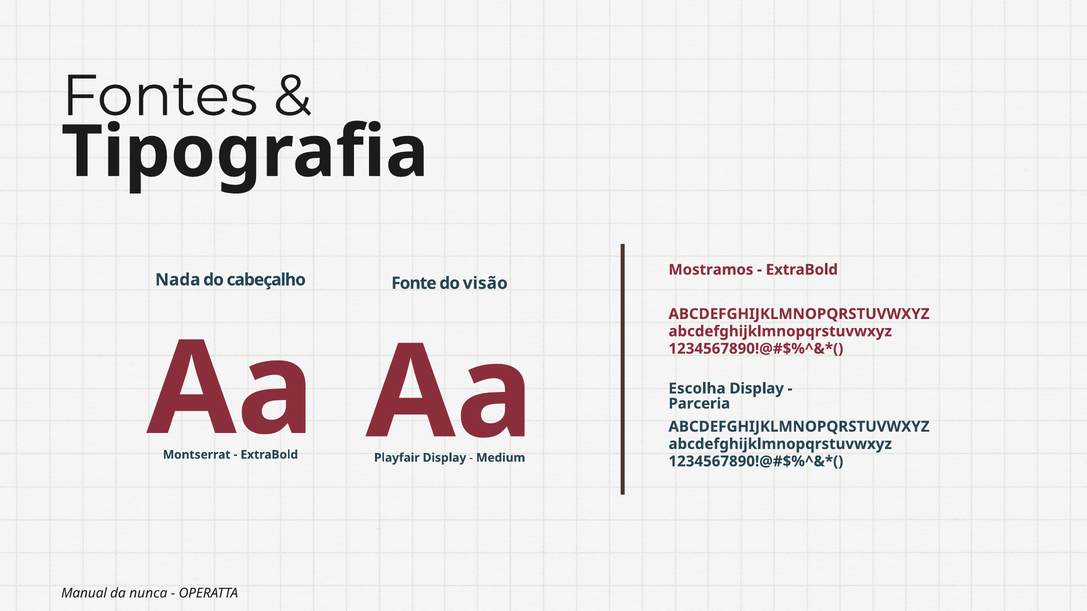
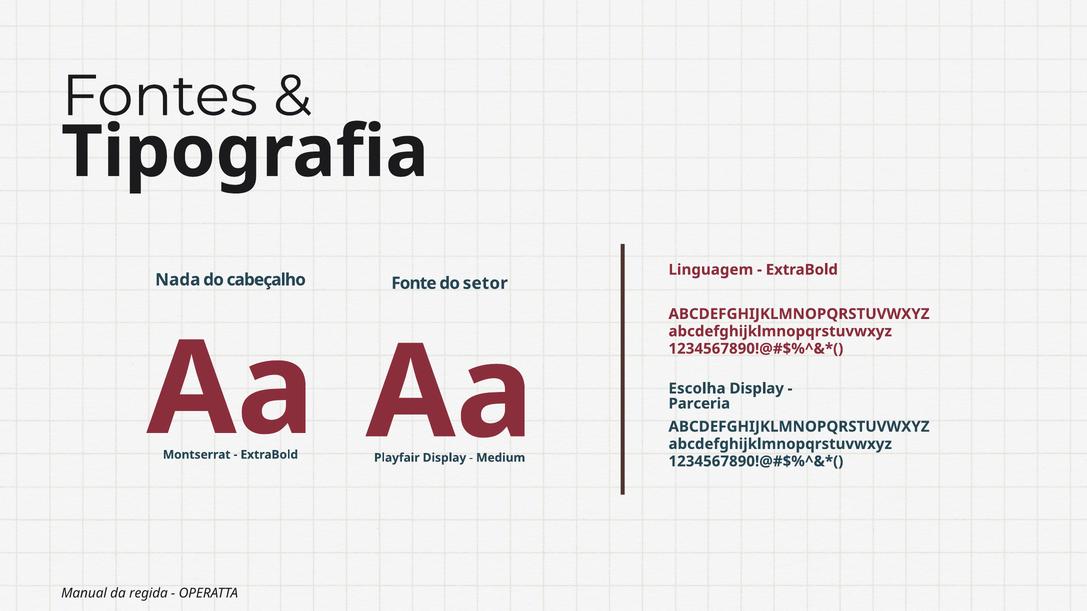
Mostramos: Mostramos -> Linguagem
visão: visão -> setor
nunca: nunca -> regida
